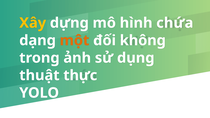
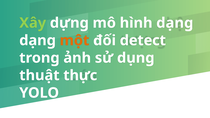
Xây colour: yellow -> light green
hình chứa: chứa -> dạng
không: không -> detect
